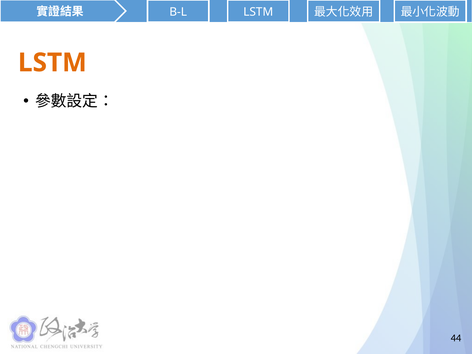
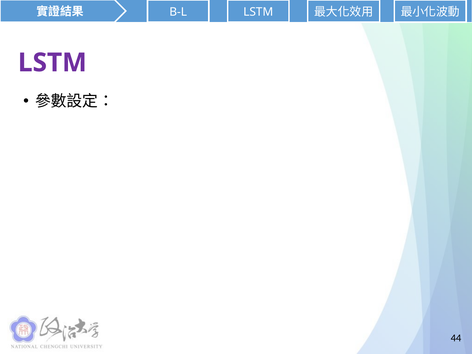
LSTM at (52, 63) colour: orange -> purple
